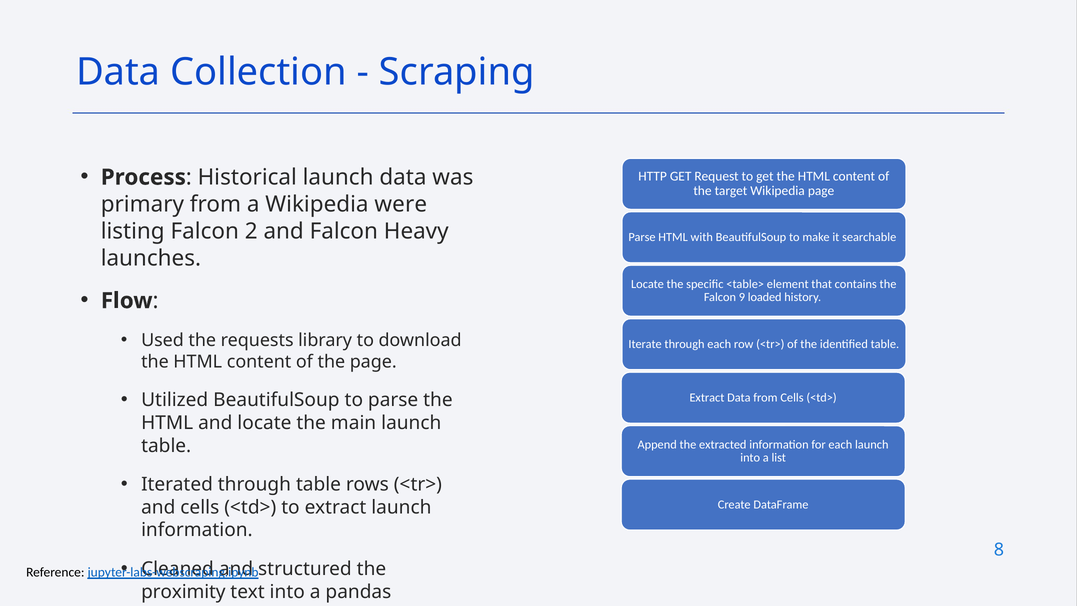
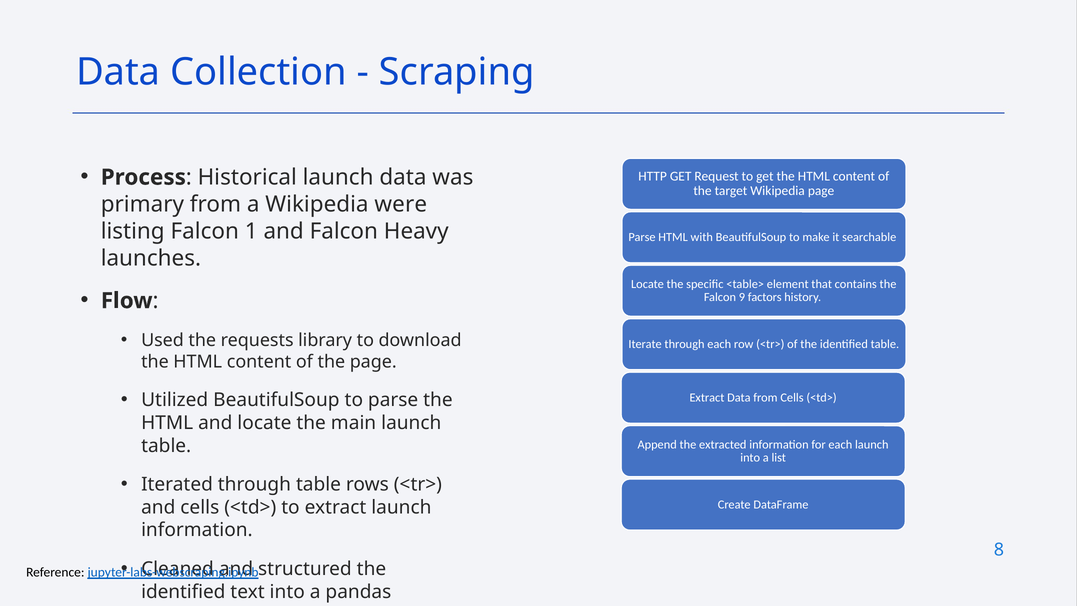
2: 2 -> 1
loaded: loaded -> factors
proximity at (183, 592): proximity -> identified
